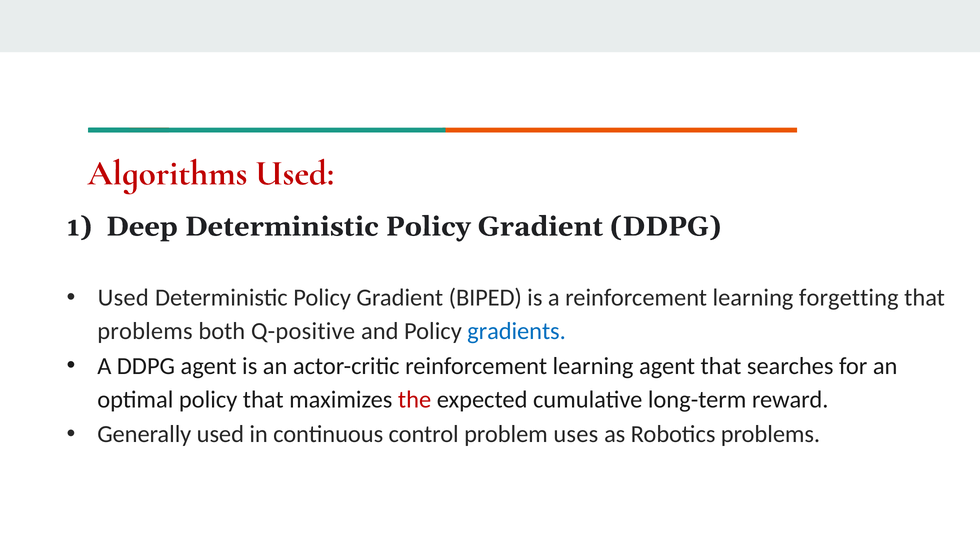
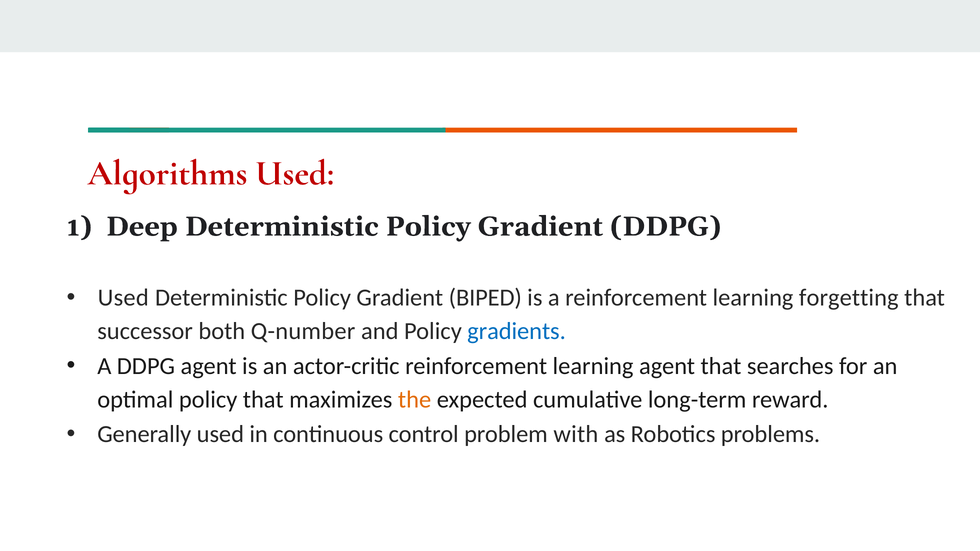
problems at (145, 331): problems -> successor
Q-positive: Q-positive -> Q-number
the colour: red -> orange
uses: uses -> with
